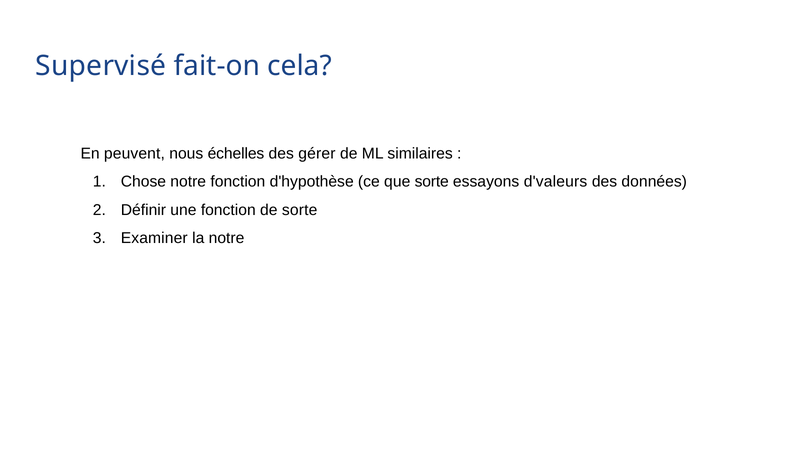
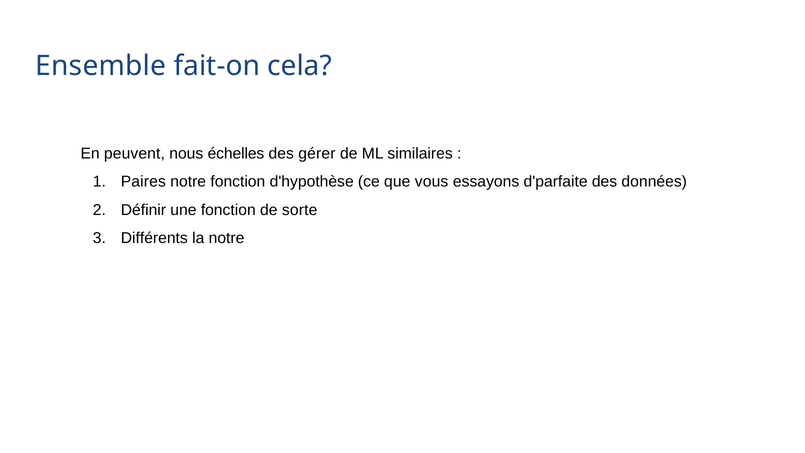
Supervisé: Supervisé -> Ensemble
Chose: Chose -> Paires
que sorte: sorte -> vous
d'valeurs: d'valeurs -> d'parfaite
Examiner: Examiner -> Différents
